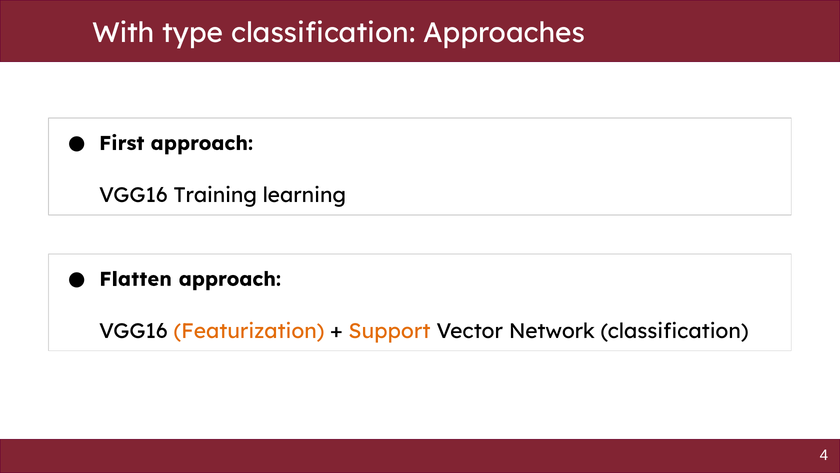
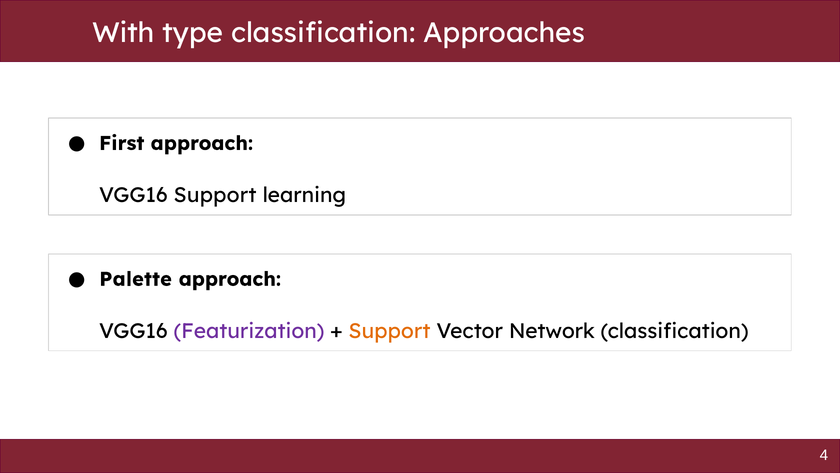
VGG16 Training: Training -> Support
Flatten: Flatten -> Palette
Featurization colour: orange -> purple
